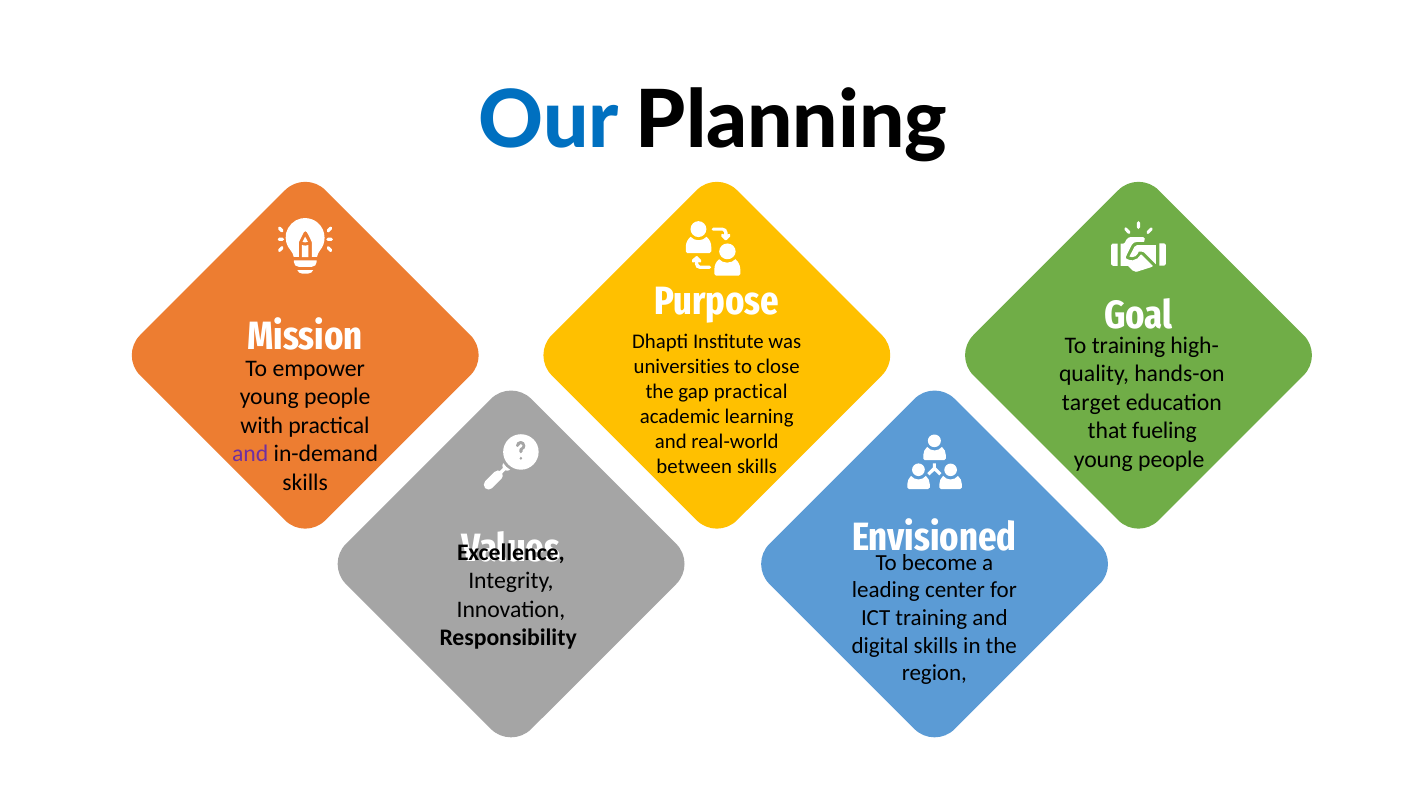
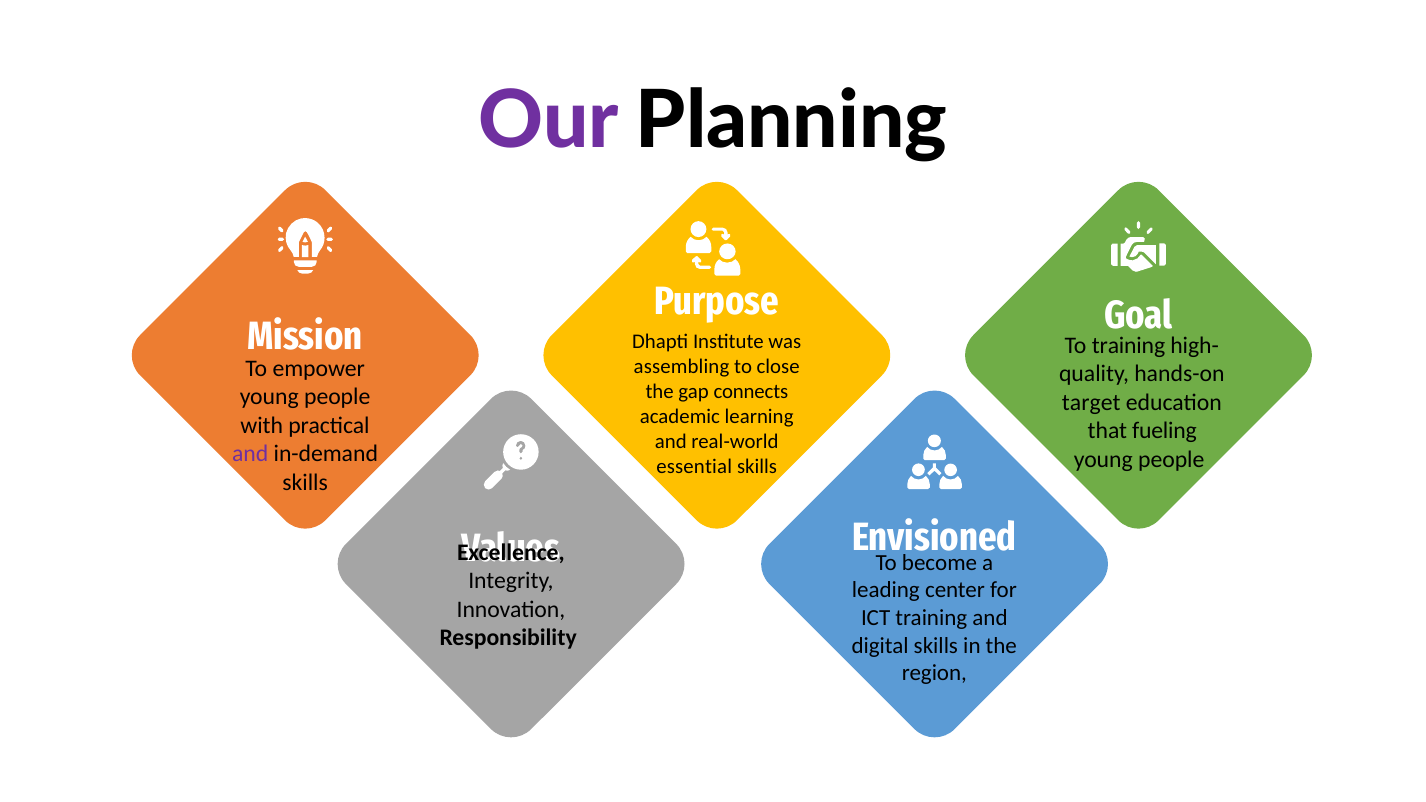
Our colour: blue -> purple
universities: universities -> assembling
gap practical: practical -> connects
between: between -> essential
